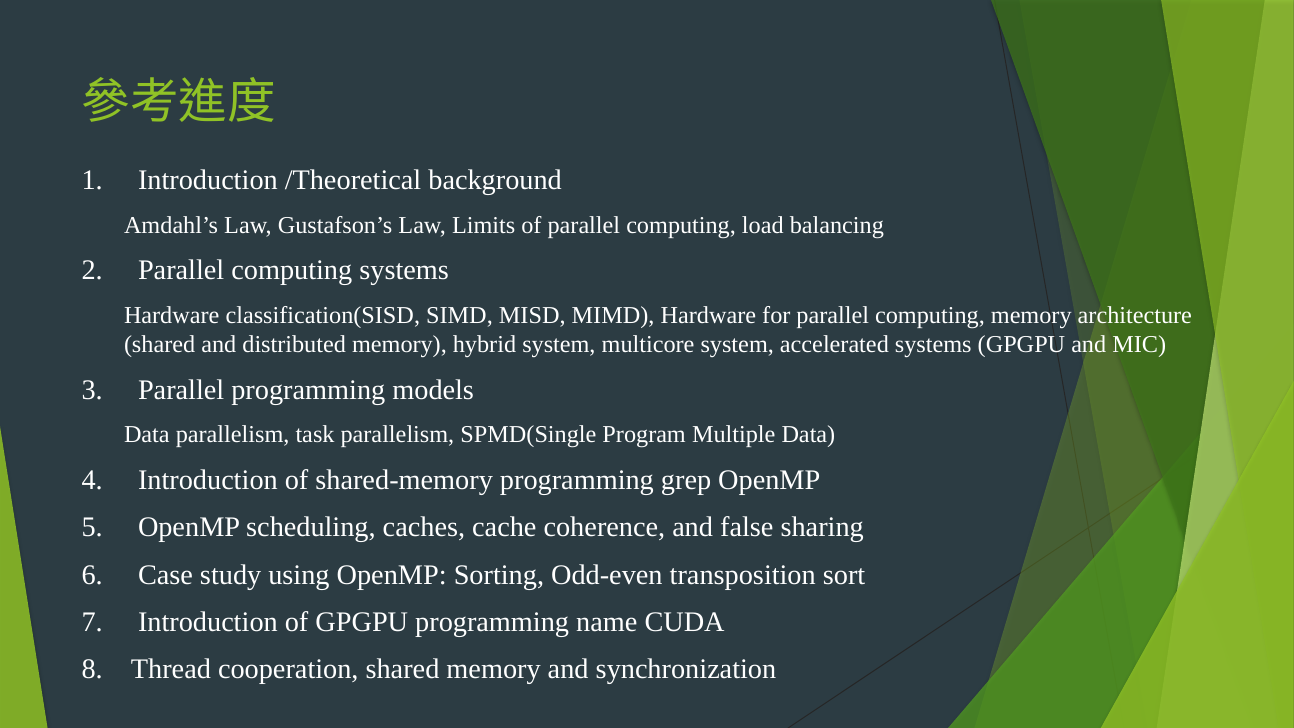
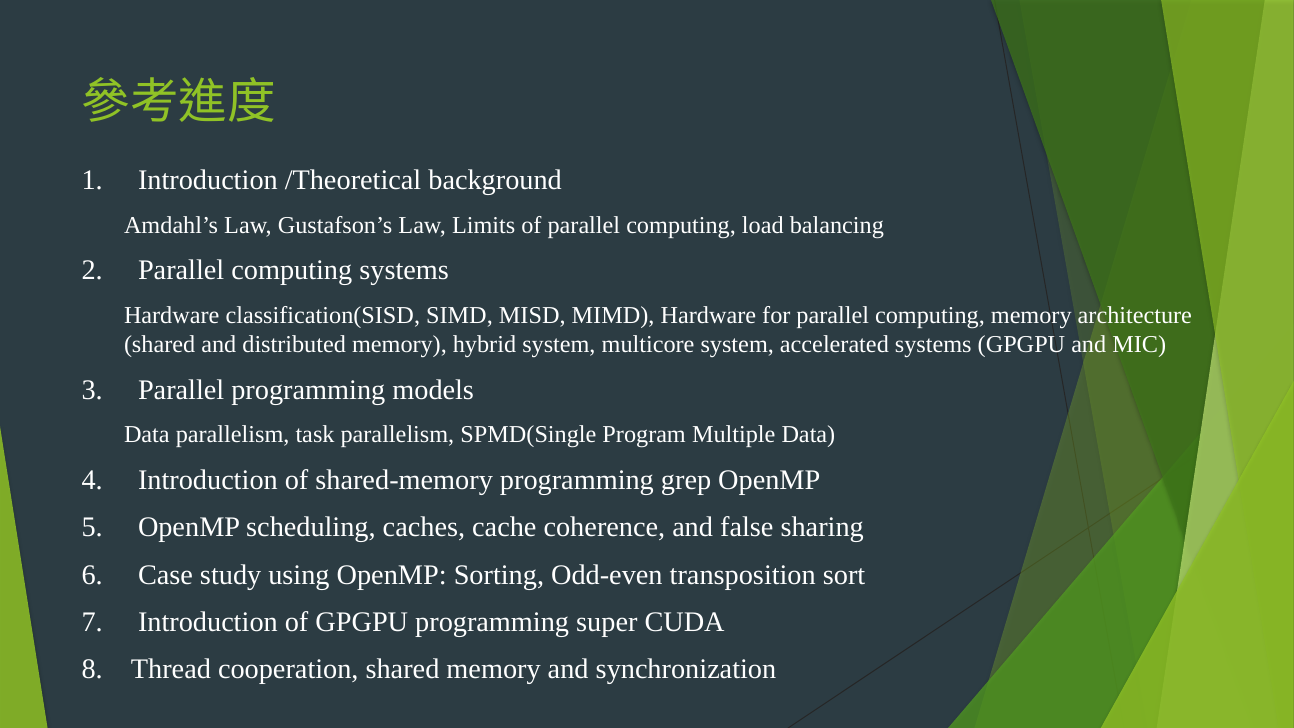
name: name -> super
